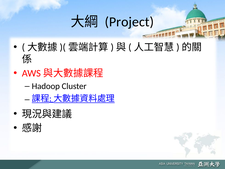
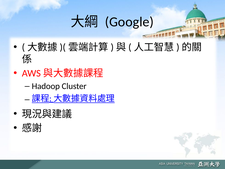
Project: Project -> Google
